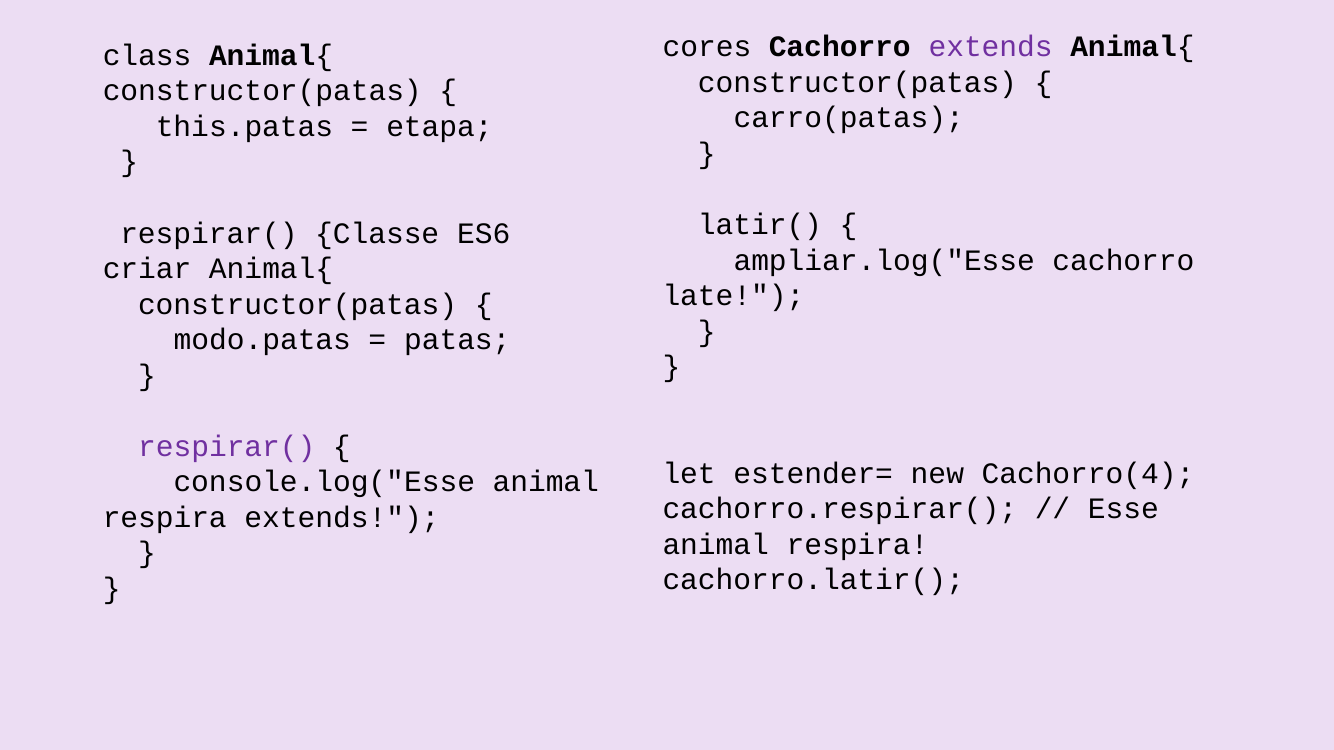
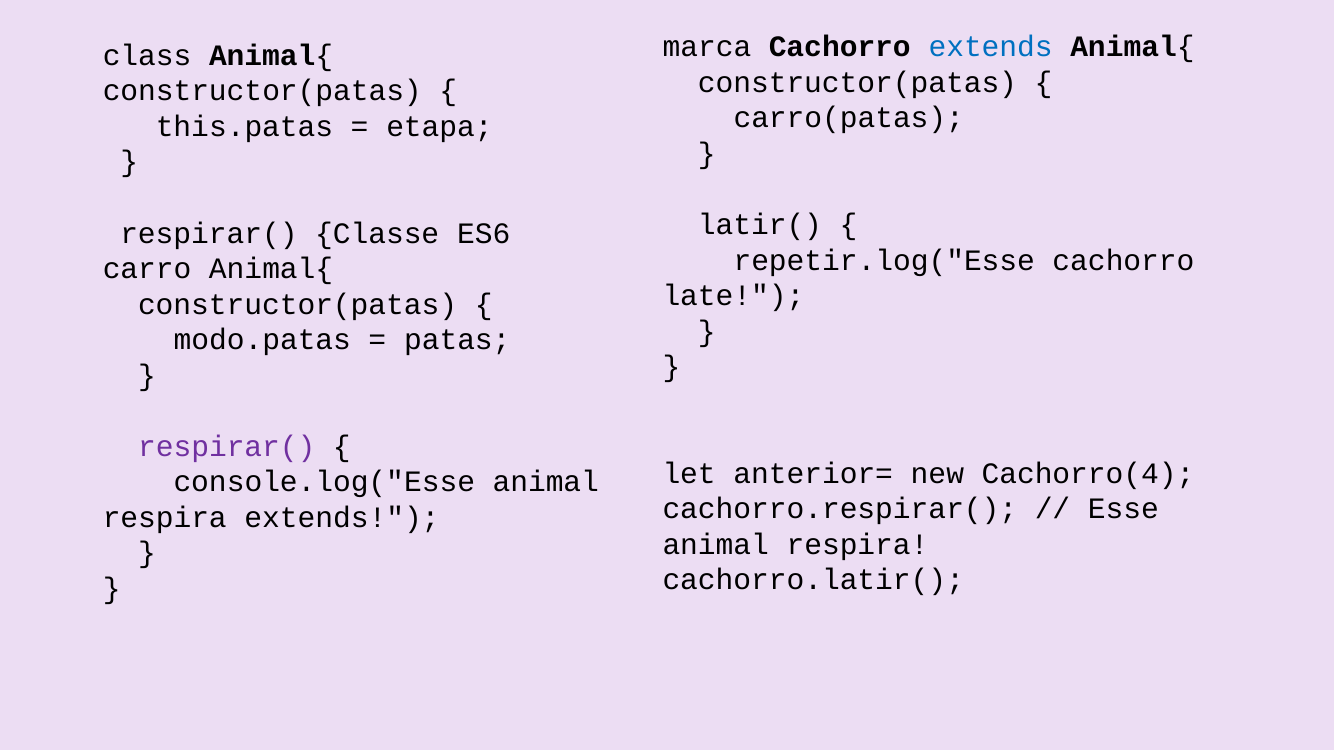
cores: cores -> marca
extends at (991, 47) colour: purple -> blue
ampliar.log("Esse: ampliar.log("Esse -> repetir.log("Esse
criar: criar -> carro
estender=: estender= -> anterior=
